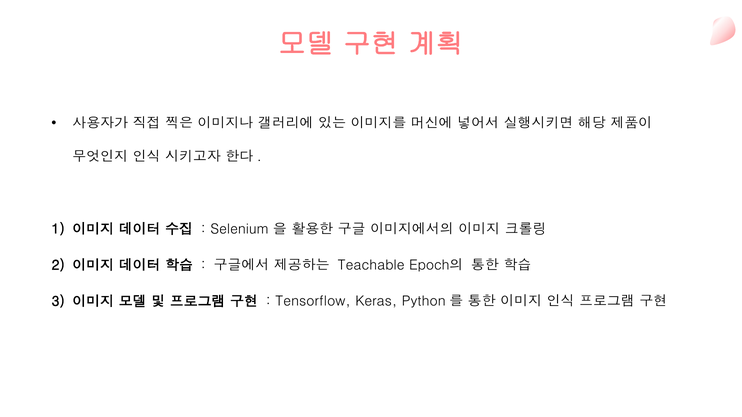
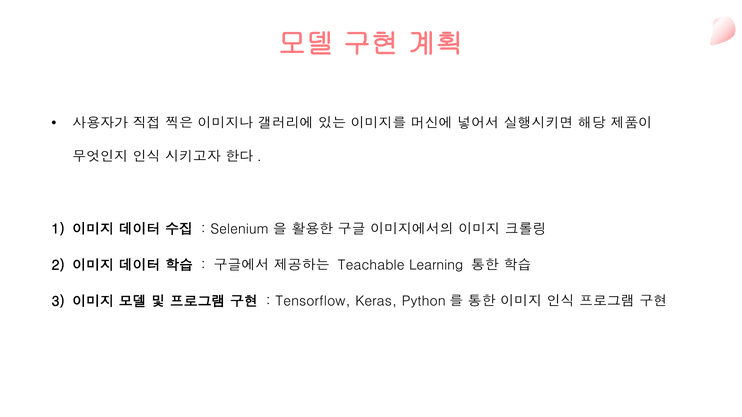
Epoch의: Epoch의 -> Learning
